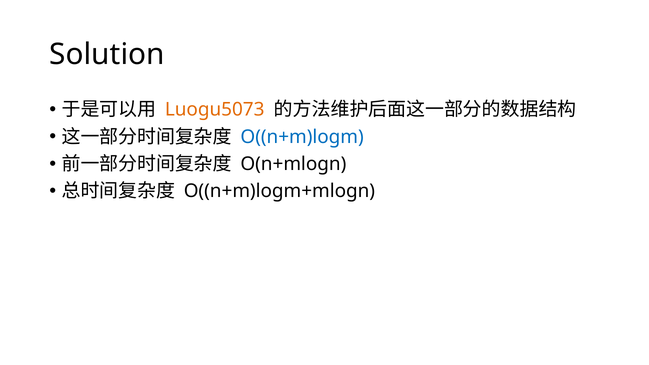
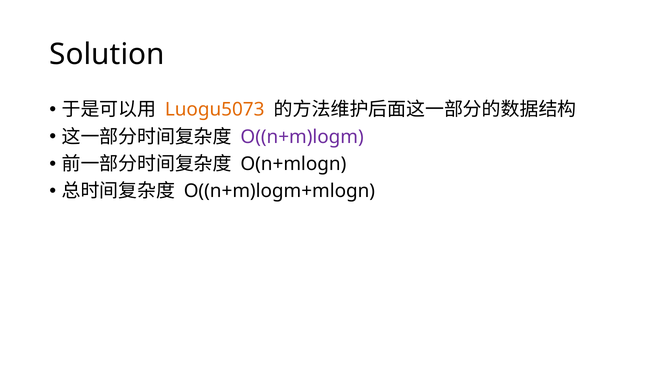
O((n+m)logm colour: blue -> purple
